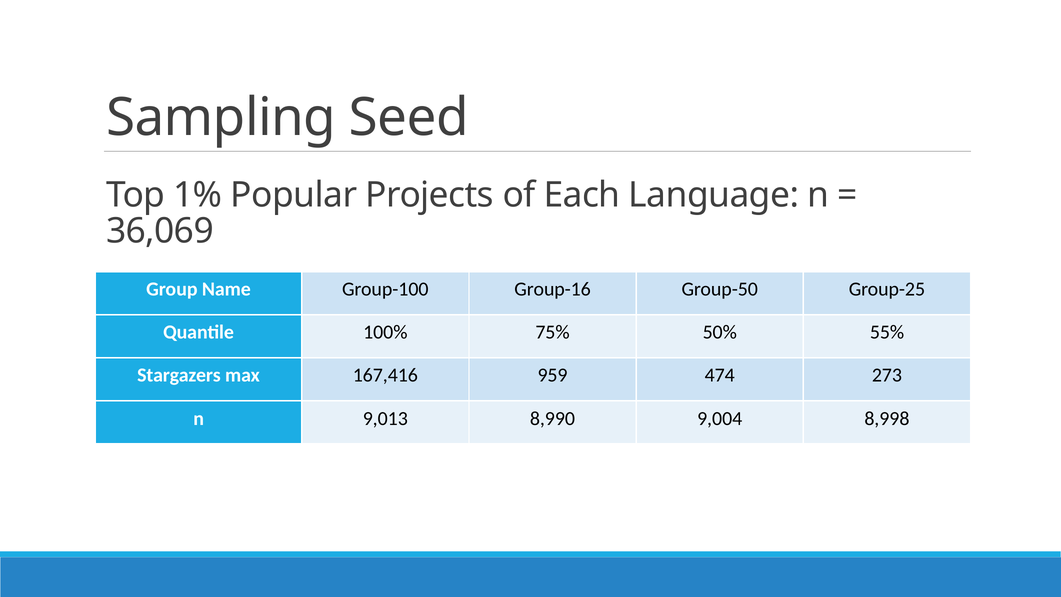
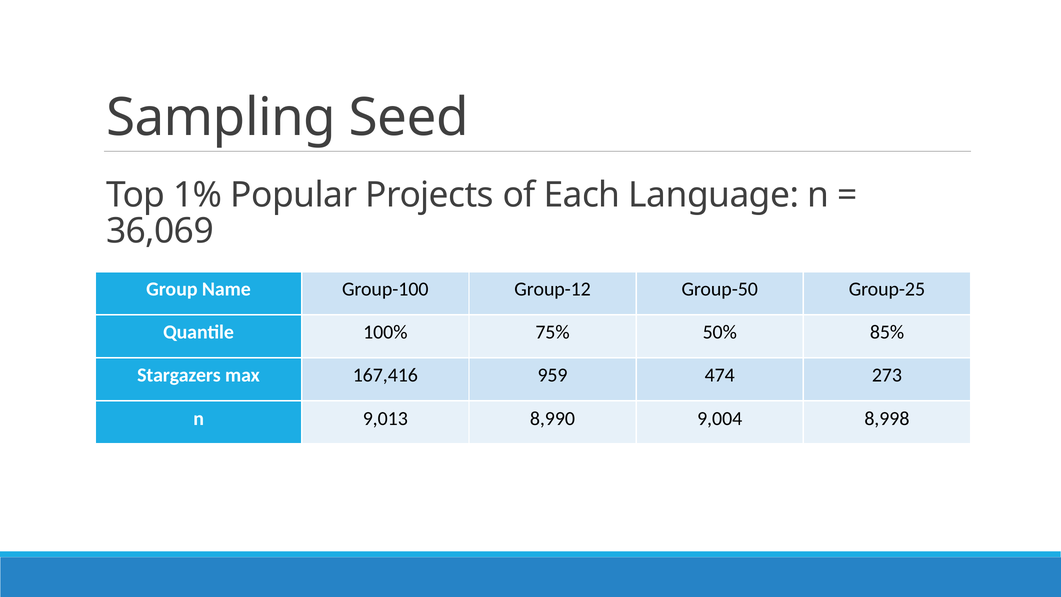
Group-16: Group-16 -> Group-12
55%: 55% -> 85%
